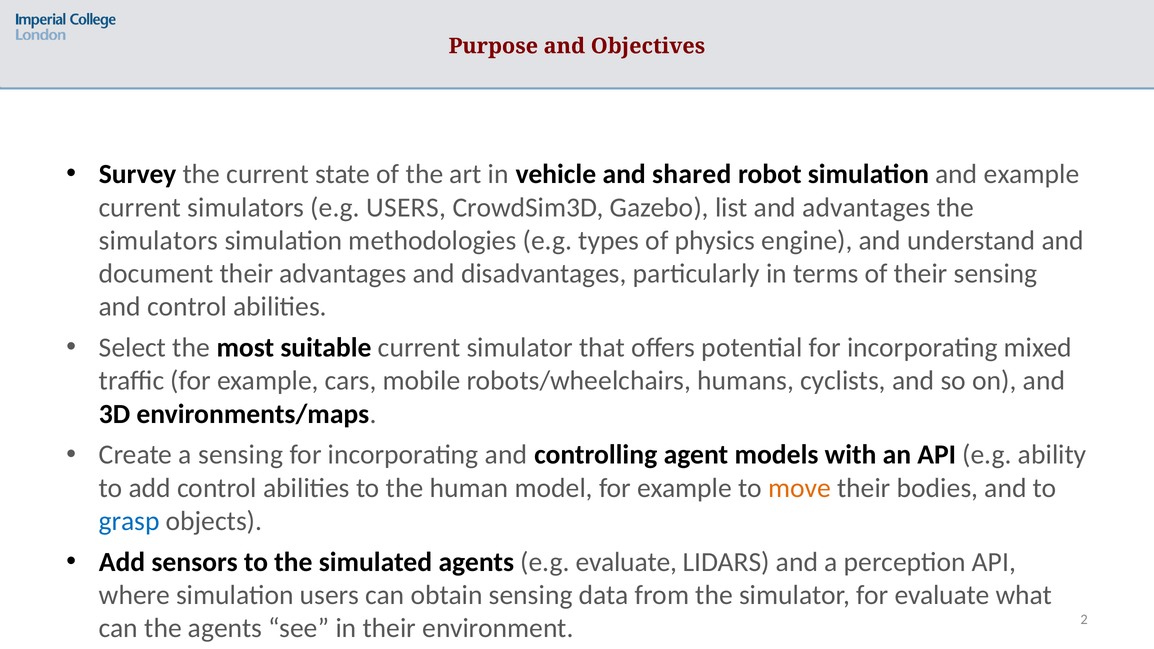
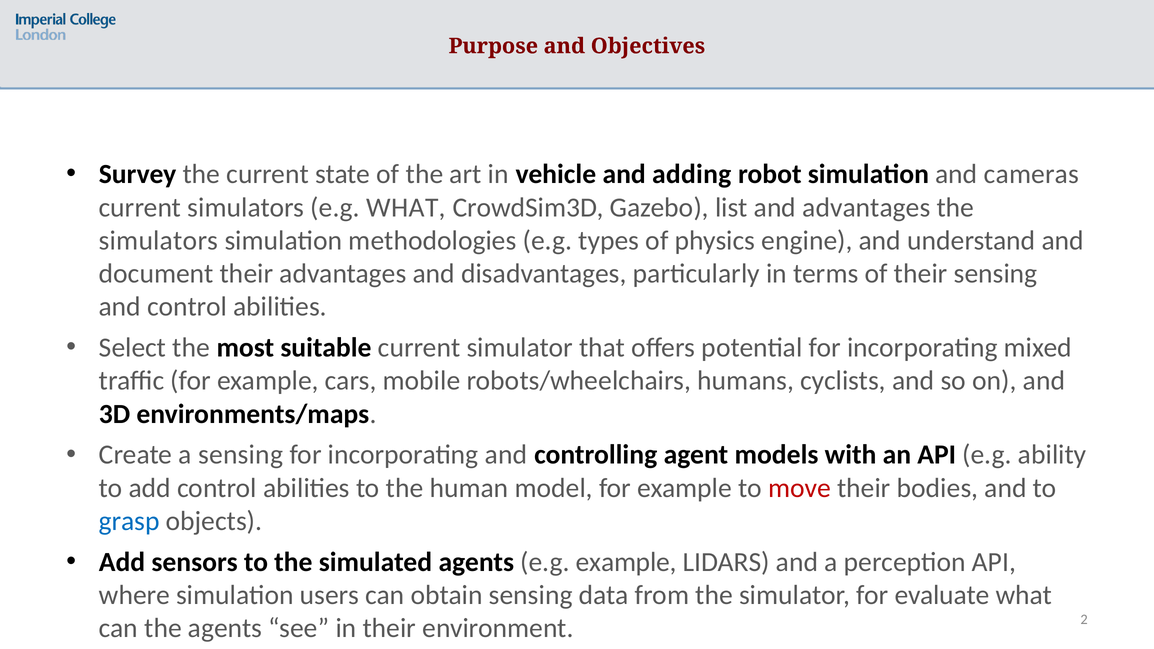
shared: shared -> adding
and example: example -> cameras
e.g USERS: USERS -> WHAT
move colour: orange -> red
e.g evaluate: evaluate -> example
